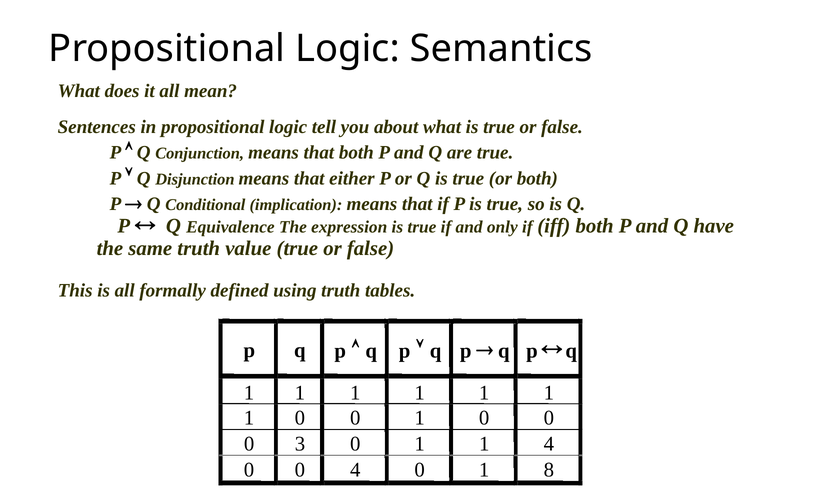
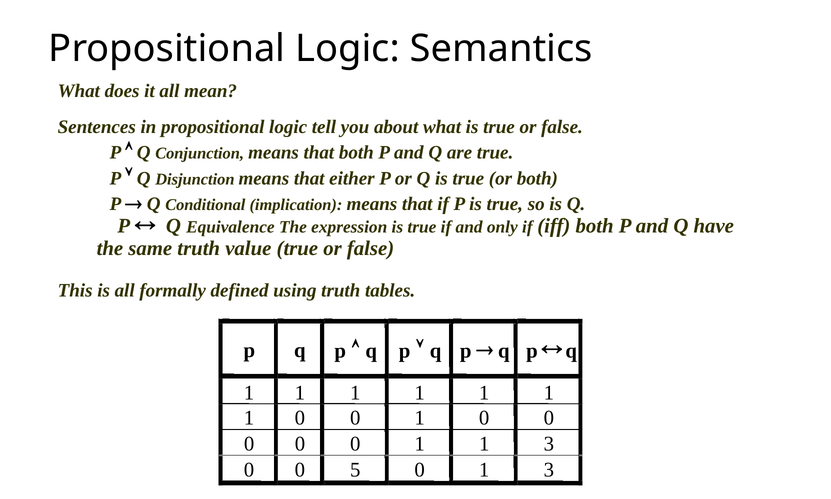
3 at (300, 444): 3 -> 0
1 1 4: 4 -> 3
0 4: 4 -> 5
0 1 8: 8 -> 3
